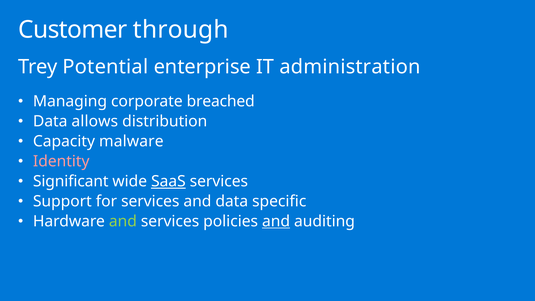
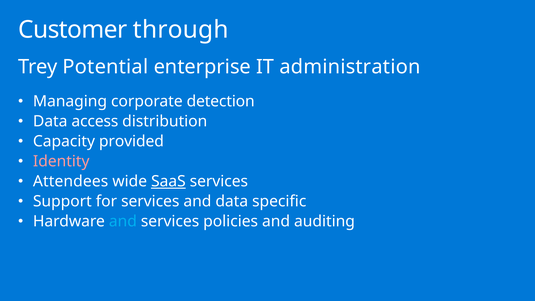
breached: breached -> detection
allows: allows -> access
malware: malware -> provided
Significant: Significant -> Attendees
and at (123, 221) colour: light green -> light blue
and at (276, 221) underline: present -> none
